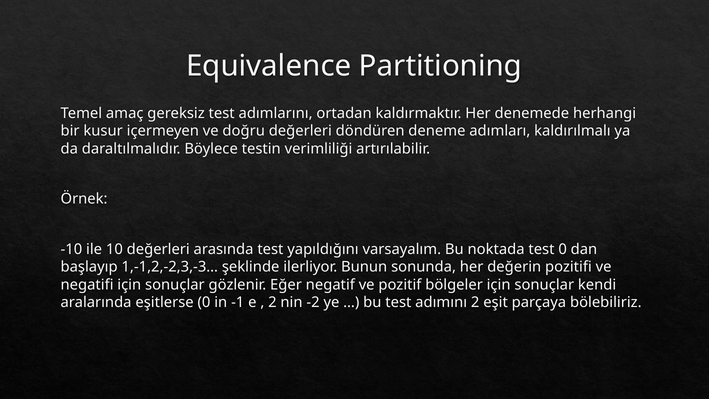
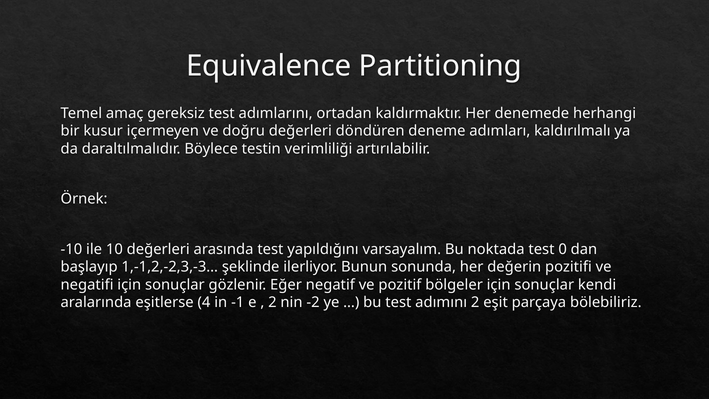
eşitlerse 0: 0 -> 4
